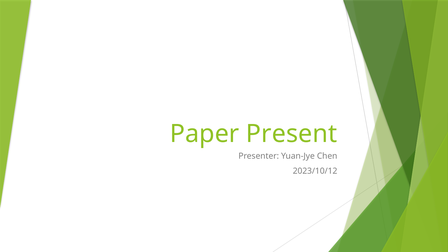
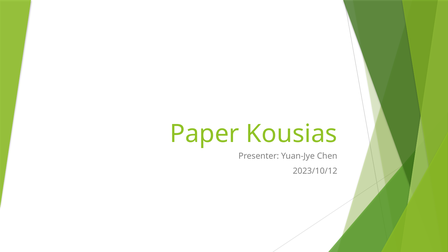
Present: Present -> Kousias
